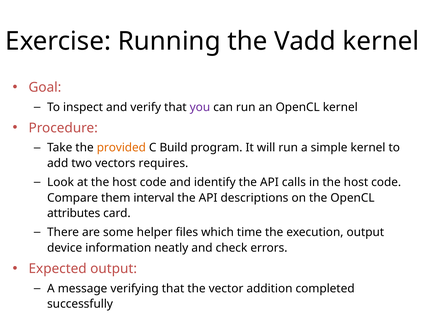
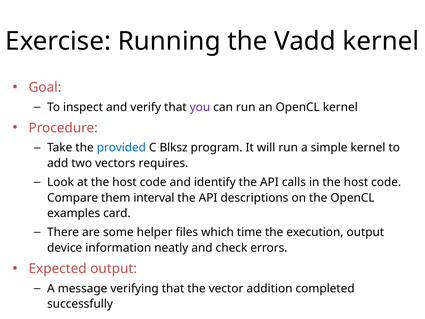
provided colour: orange -> blue
Build: Build -> Blksz
attributes: attributes -> examples
